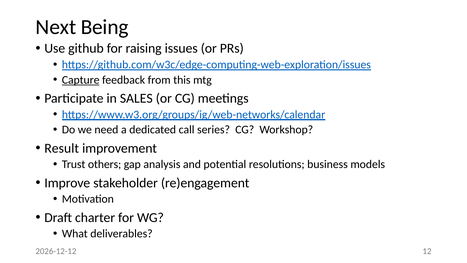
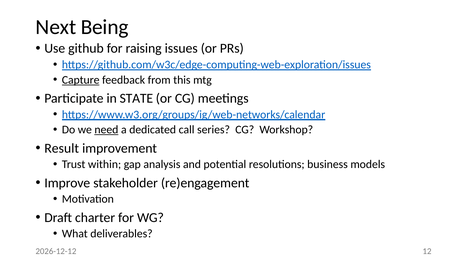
SALES: SALES -> STATE
need underline: none -> present
others: others -> within
